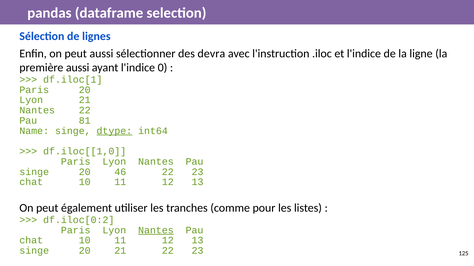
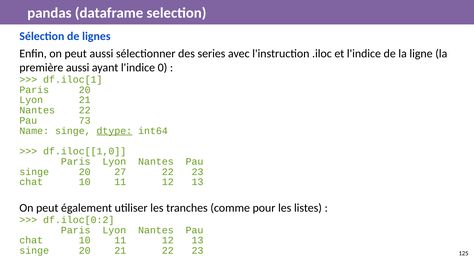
devra: devra -> series
81: 81 -> 73
46: 46 -> 27
Nantes at (156, 231) underline: present -> none
